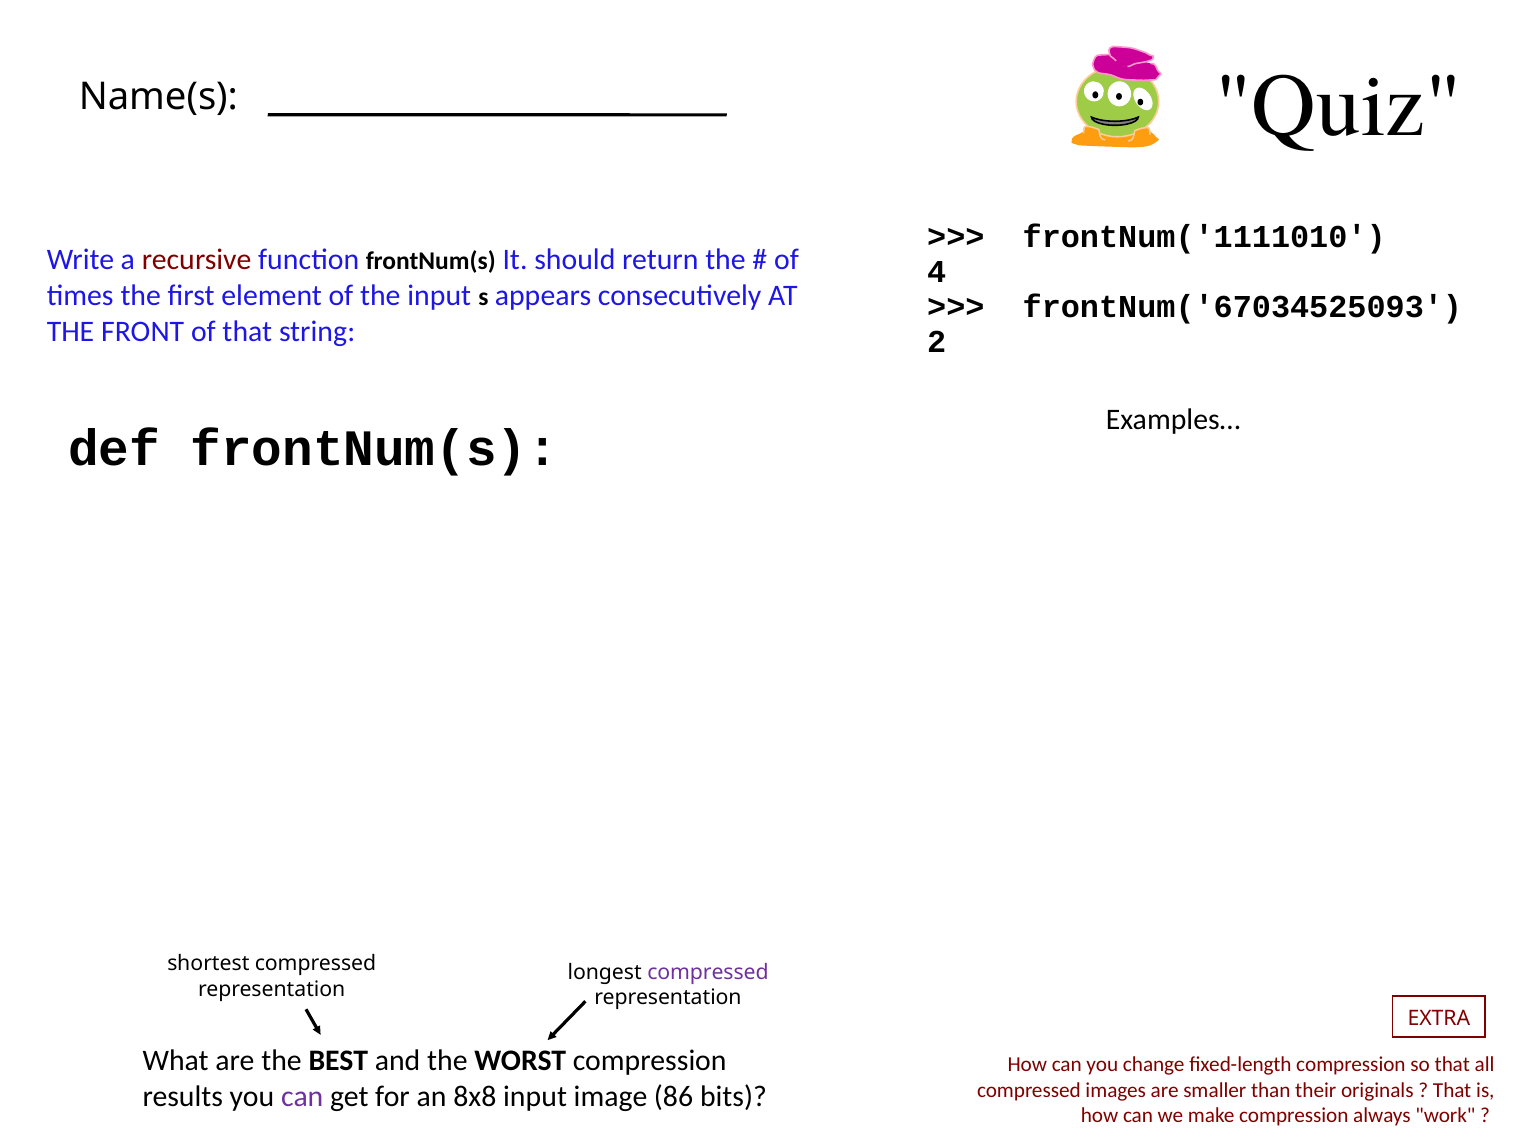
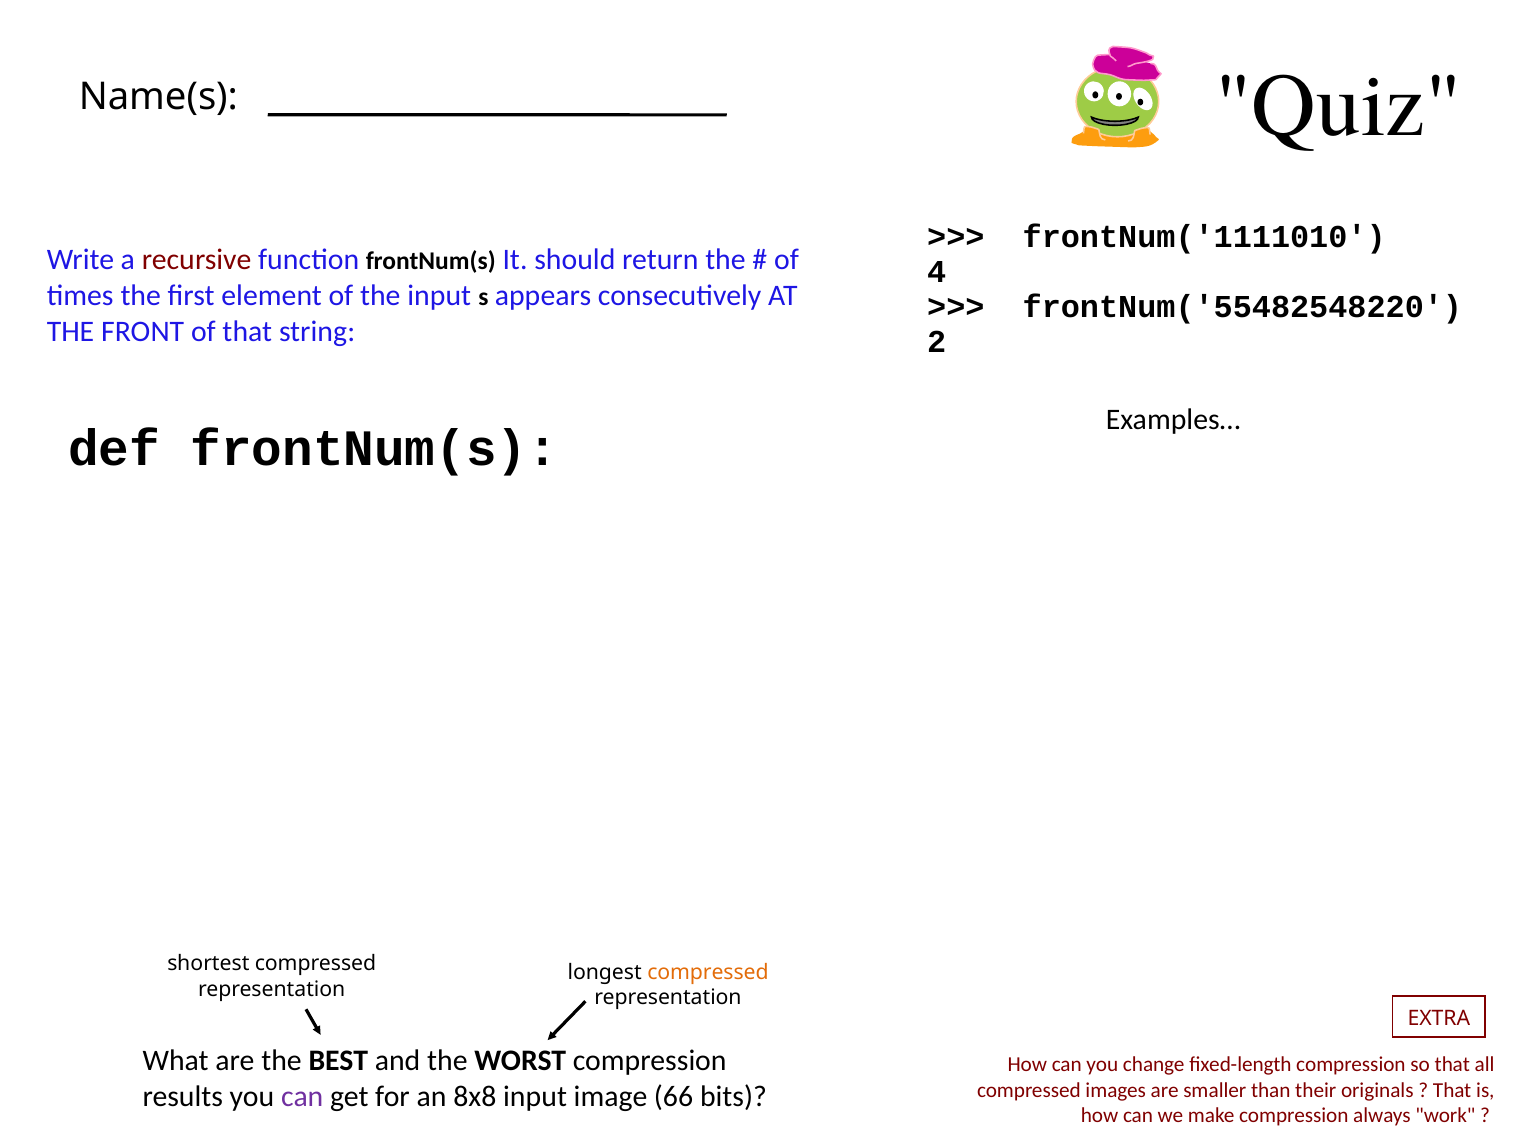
frontNum('67034525093: frontNum('67034525093 -> frontNum('55482548220
compressed at (708, 972) colour: purple -> orange
86: 86 -> 66
